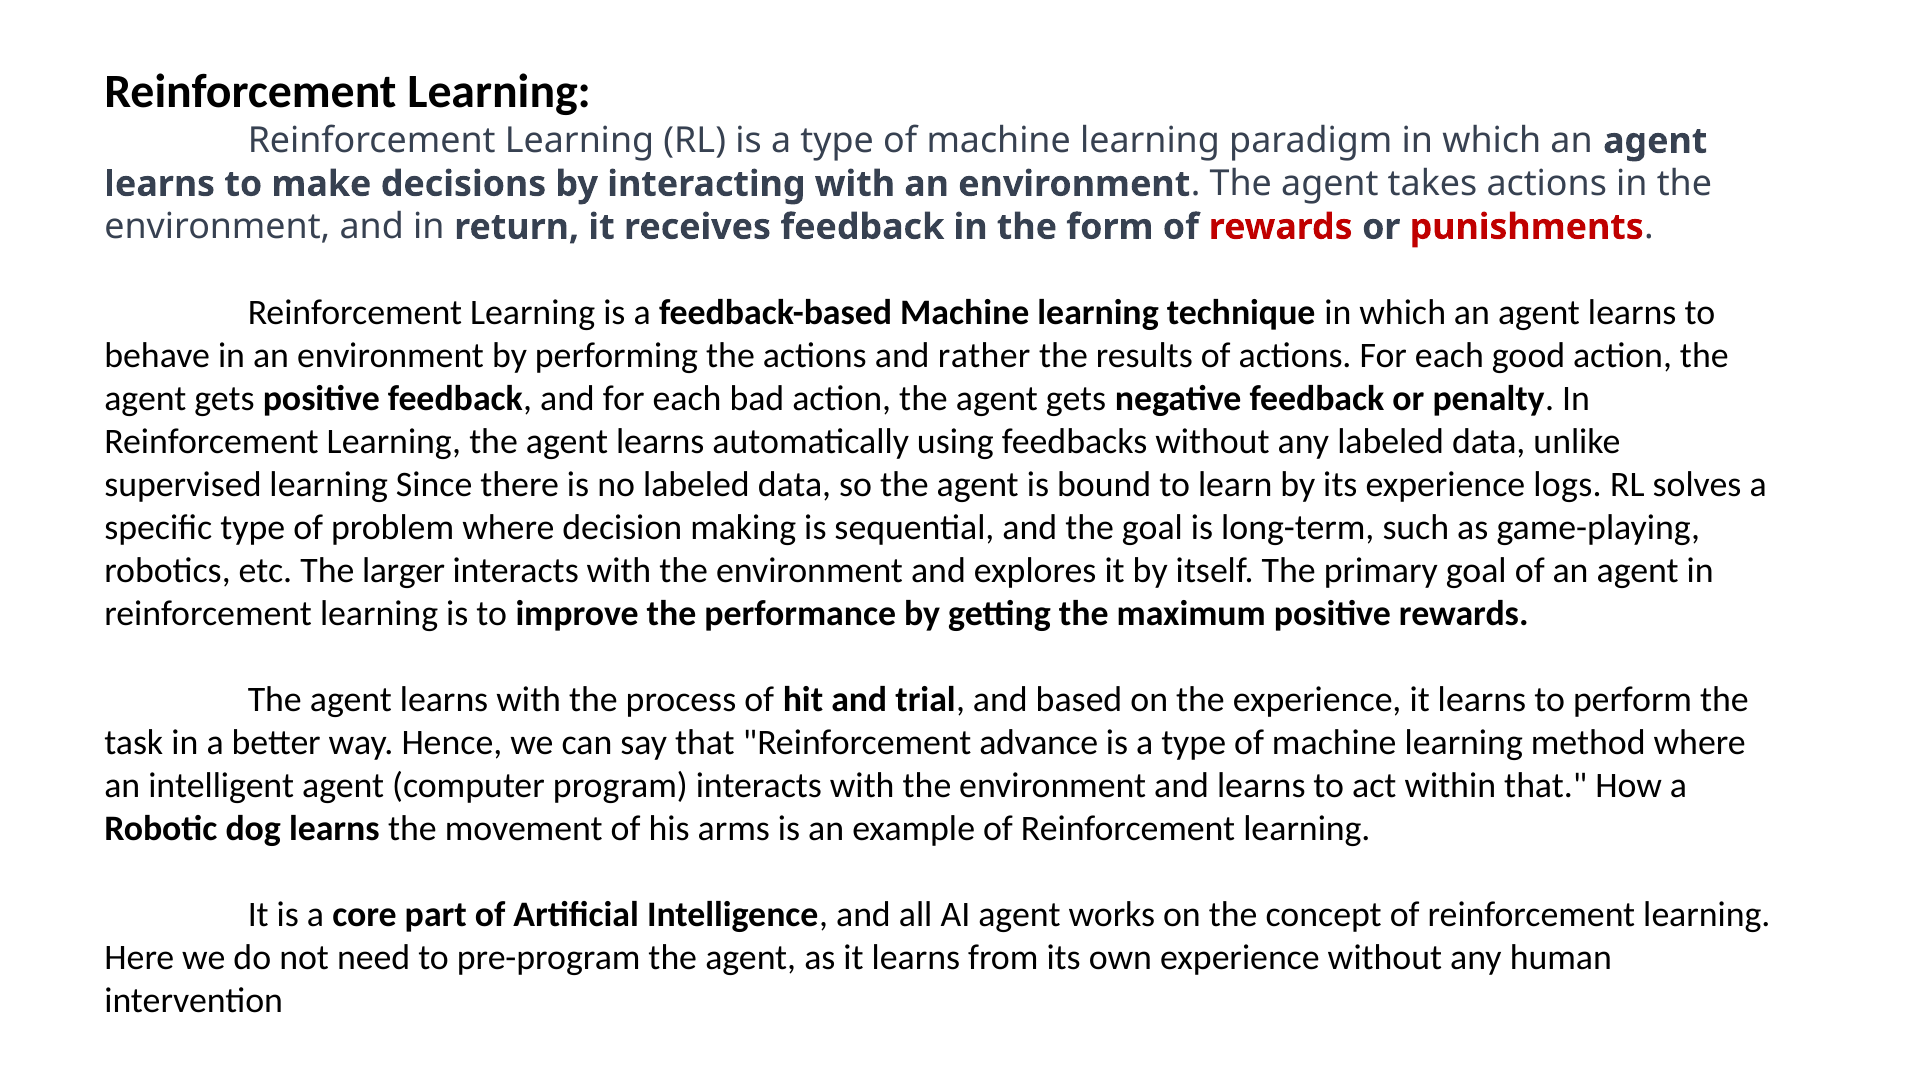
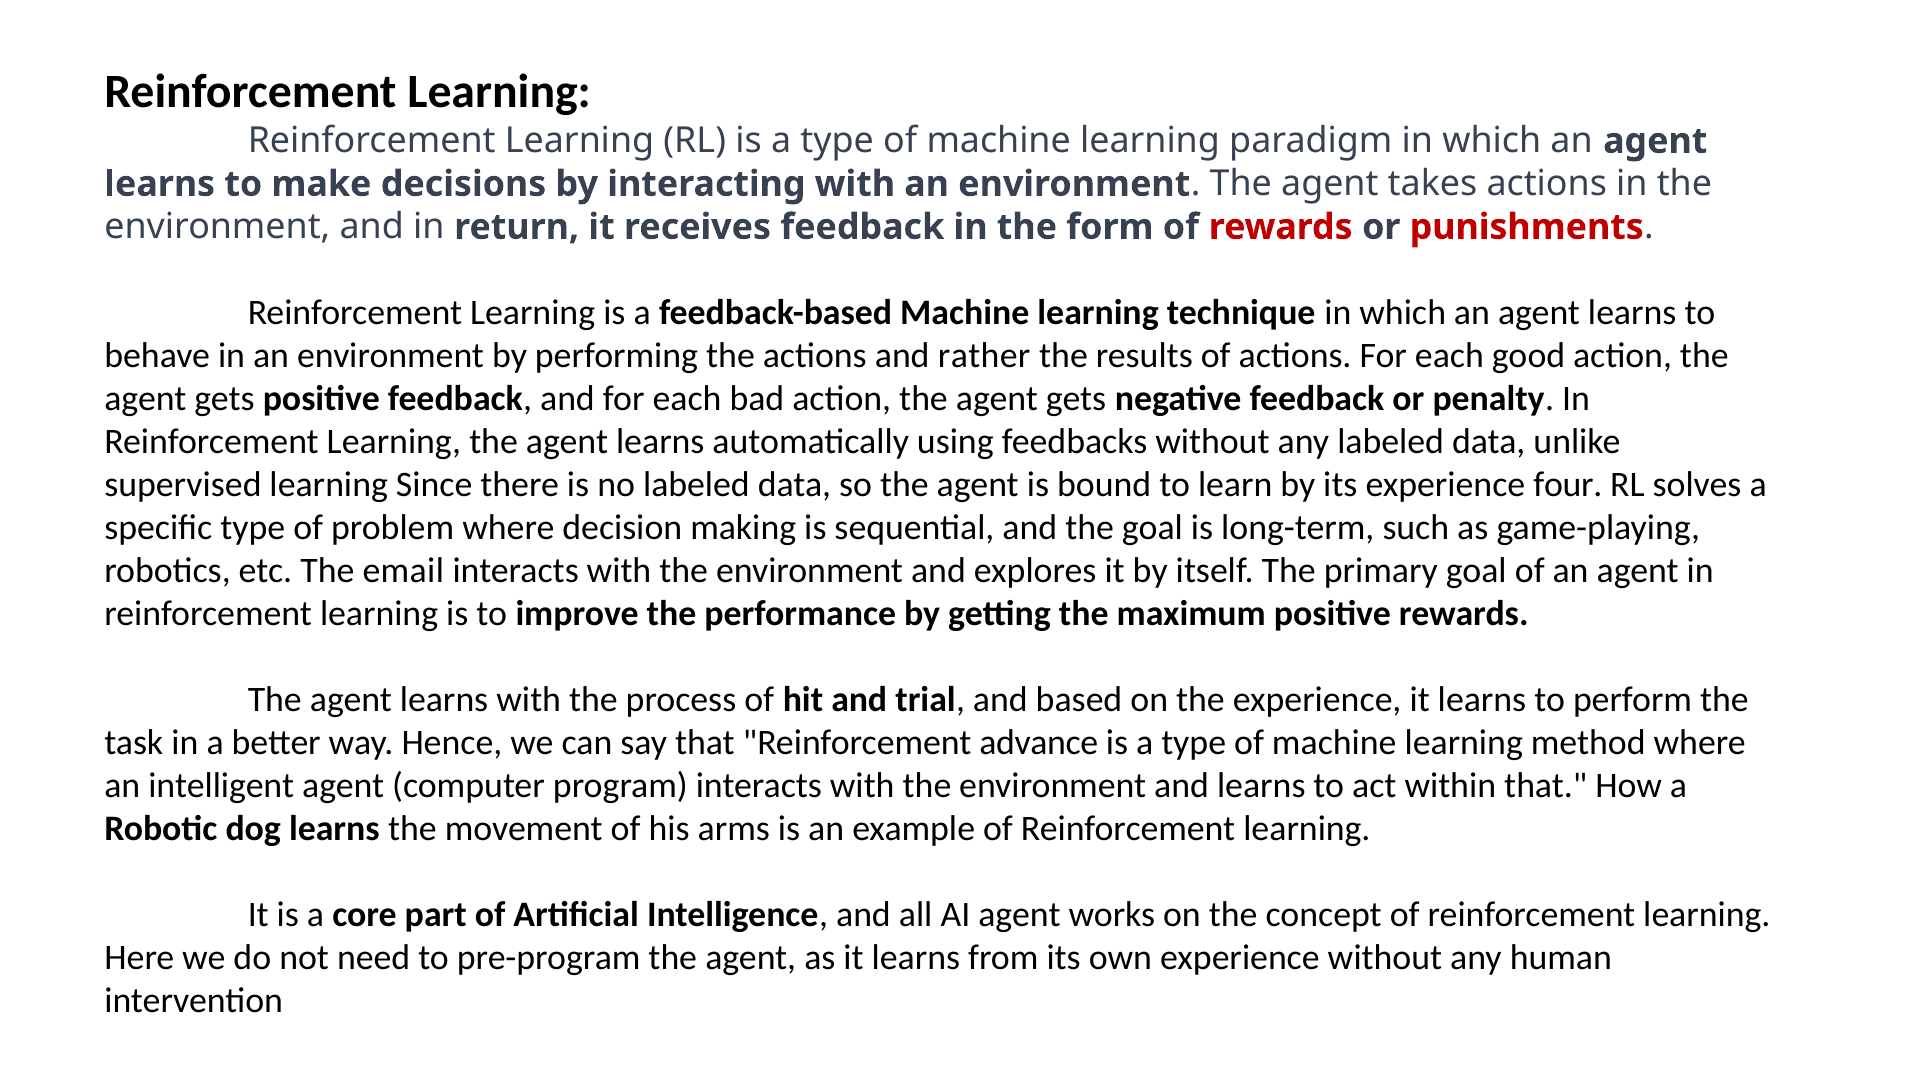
logs: logs -> four
larger: larger -> email
